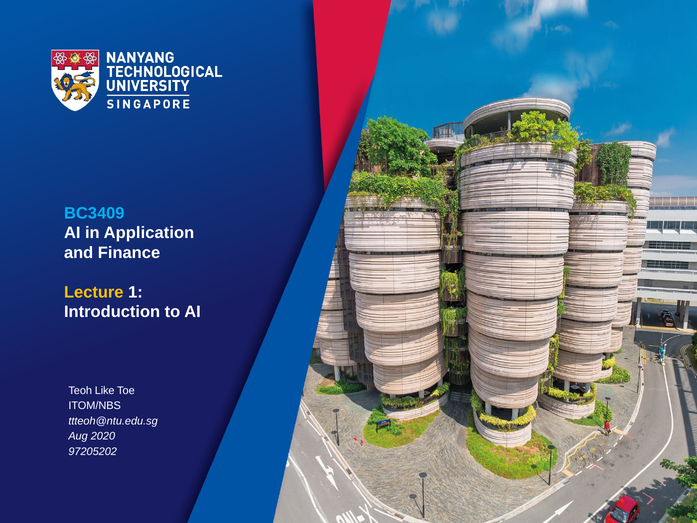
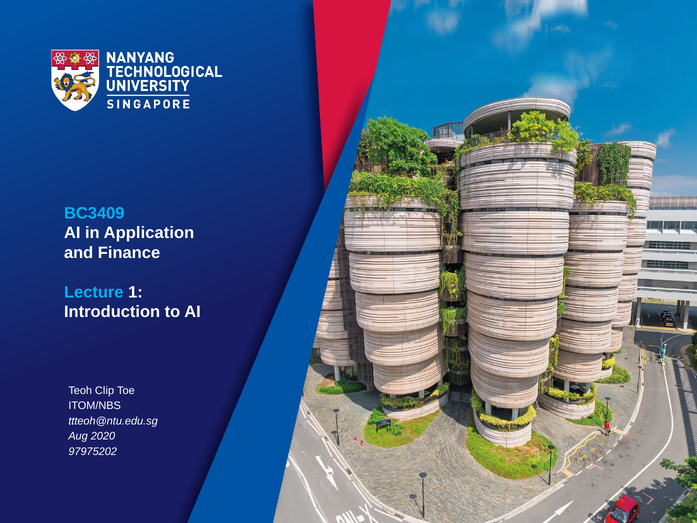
Lecture colour: yellow -> light blue
Like: Like -> Clip
97205202: 97205202 -> 97975202
